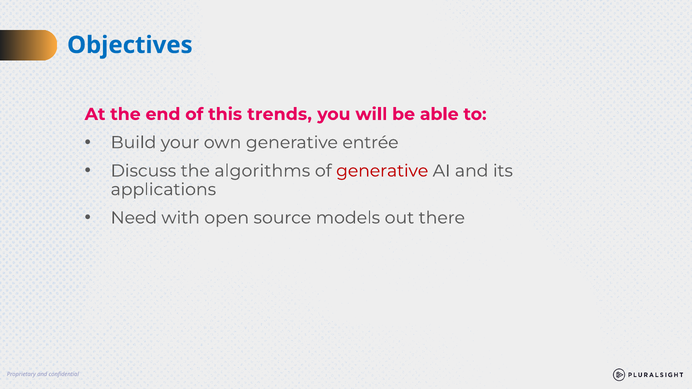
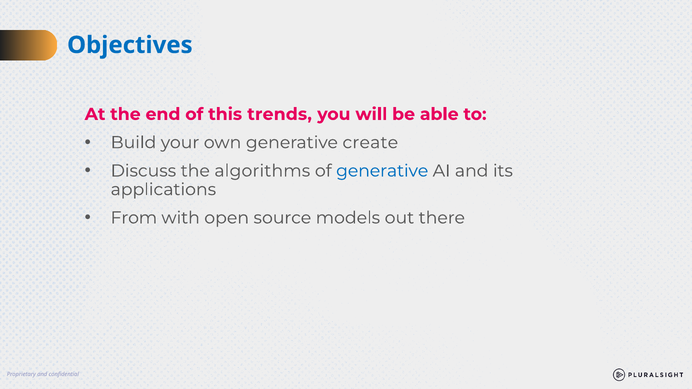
entrée: entrée -> create
generative at (382, 171) colour: red -> blue
Need: Need -> From
